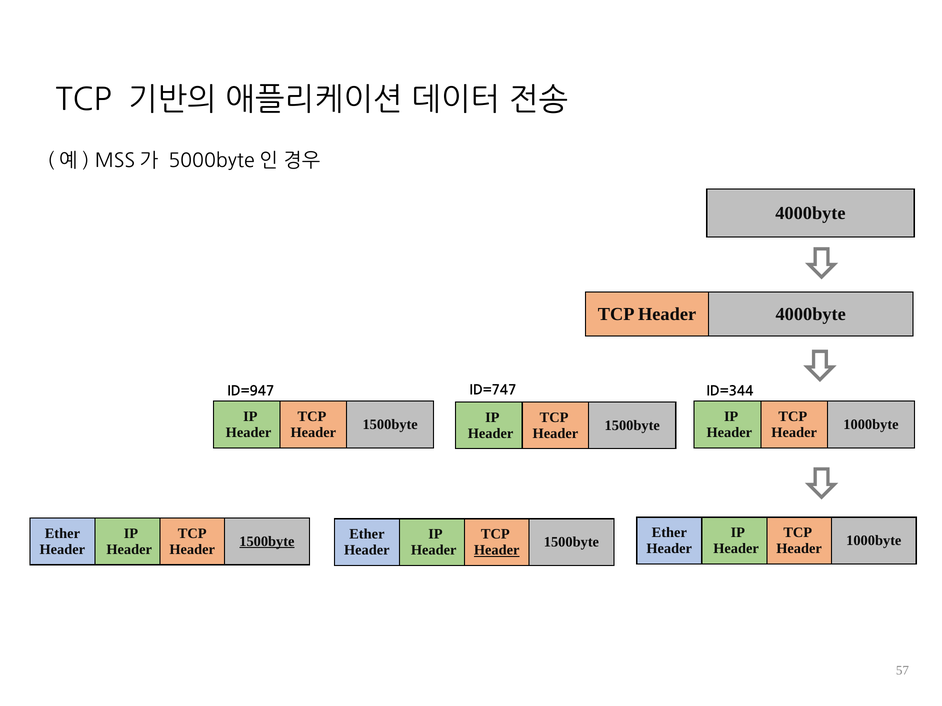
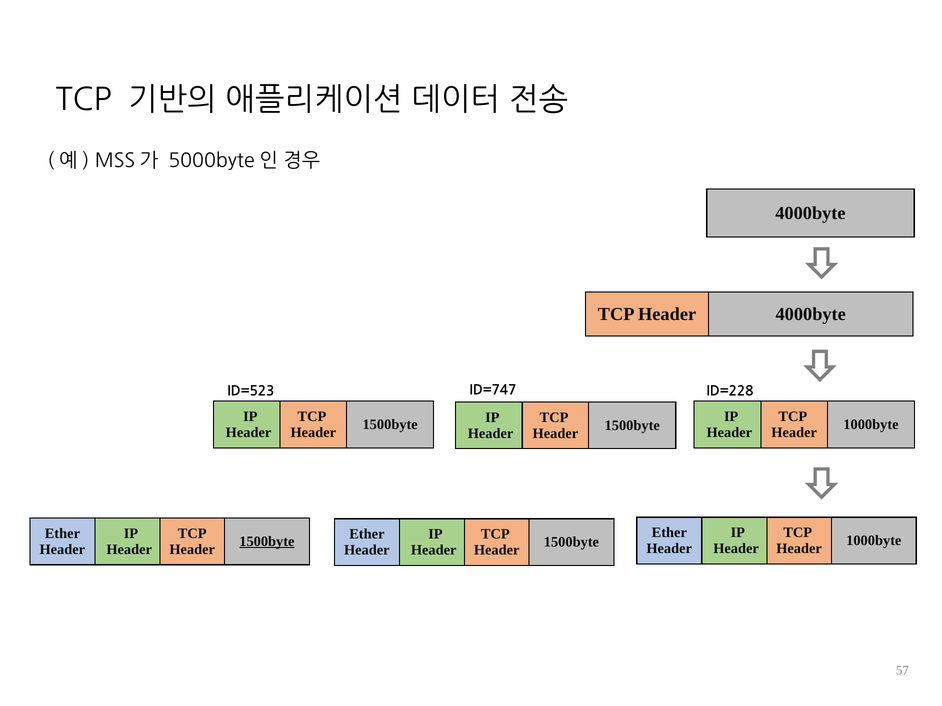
ID=947: ID=947 -> ID=523
ID=344: ID=344 -> ID=228
Header at (497, 551) underline: present -> none
